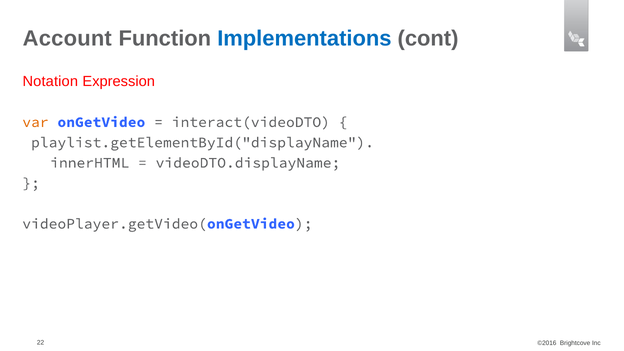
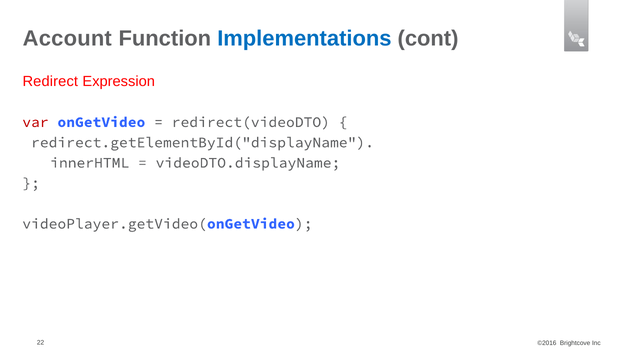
Notation: Notation -> Redirect
var colour: orange -> red
interact(videoDTO: interact(videoDTO -> redirect(videoDTO
playlist.getElementById("displayName: playlist.getElementById("displayName -> redirect.getElementById("displayName
